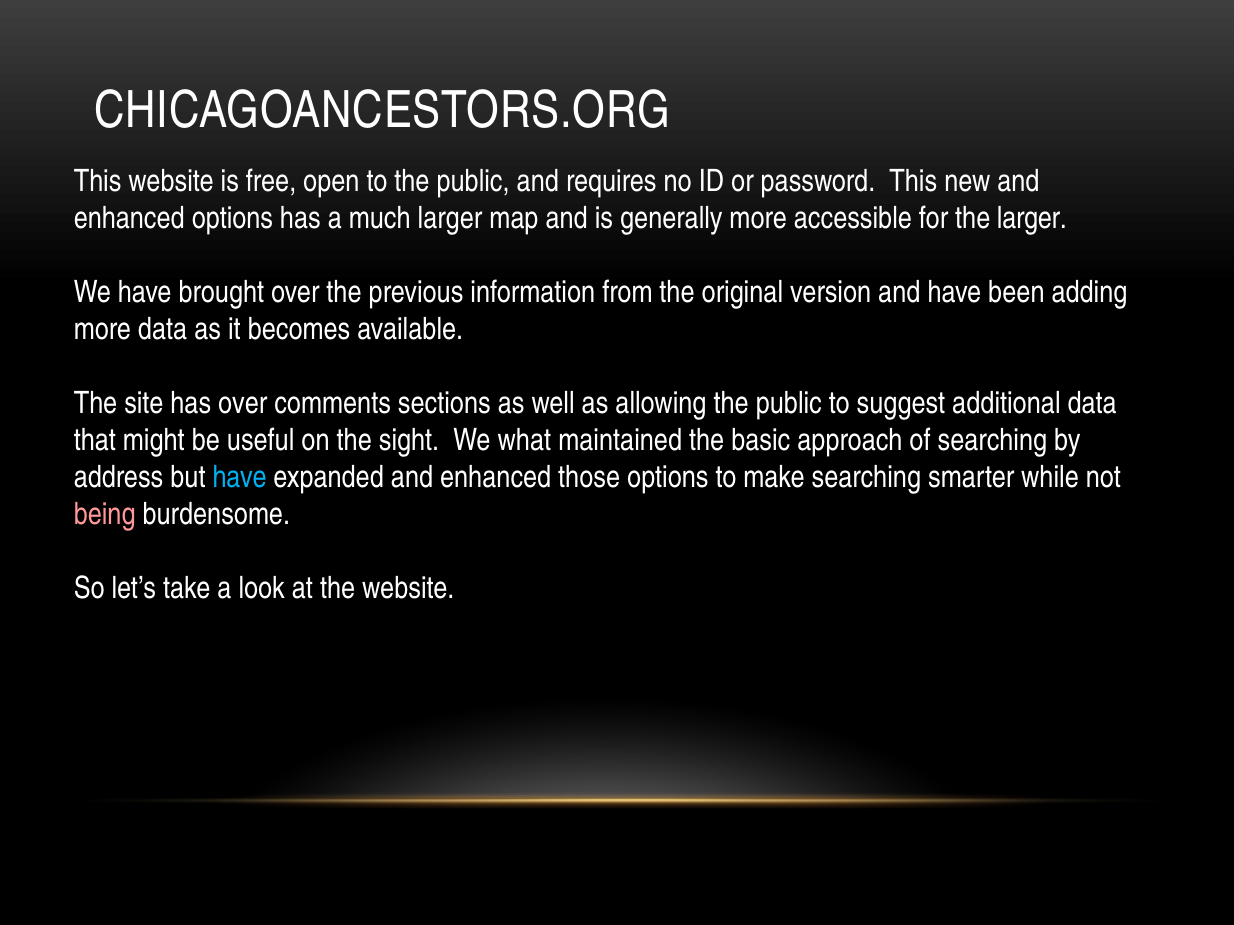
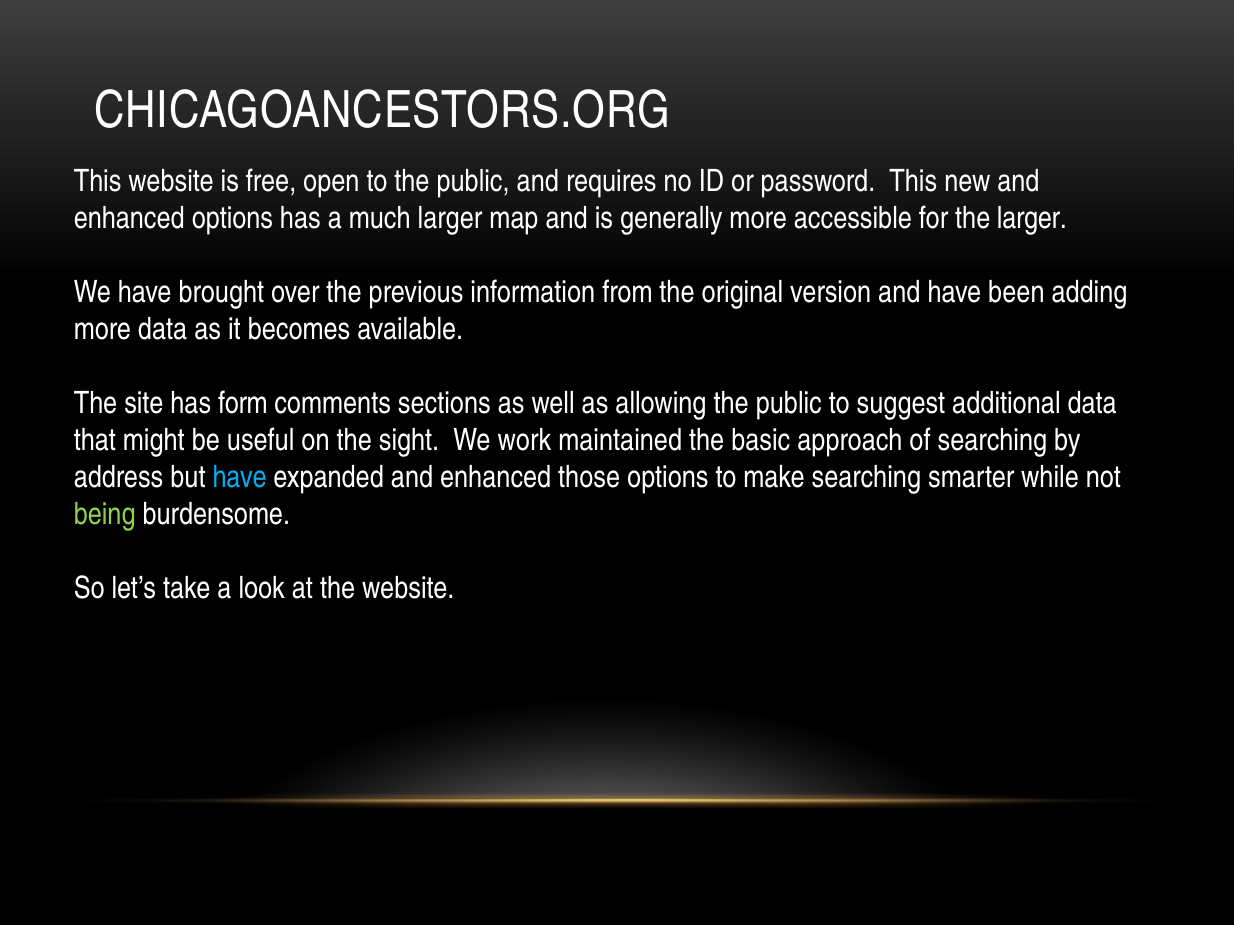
has over: over -> form
what: what -> work
being colour: pink -> light green
